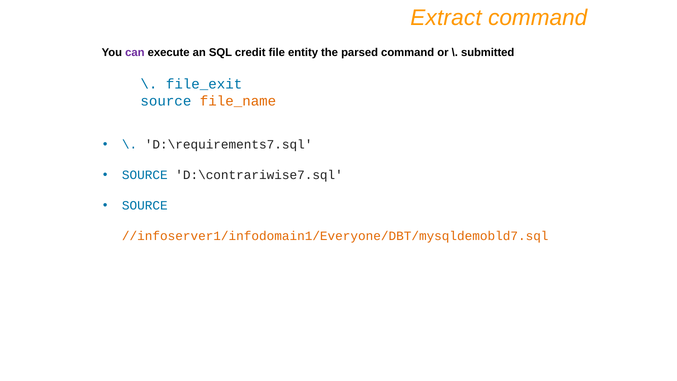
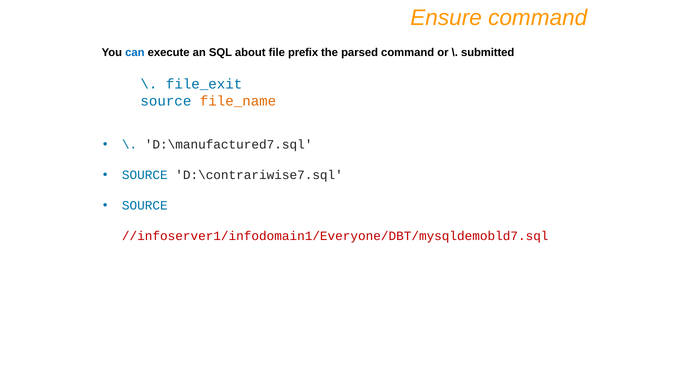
Extract: Extract -> Ensure
can colour: purple -> blue
credit: credit -> about
entity: entity -> prefix
D:\requirements7.sql: D:\requirements7.sql -> D:\manufactured7.sql
//infoserver1/infodomain1/Everyone/DBT/mysqldemobld7.sql colour: orange -> red
